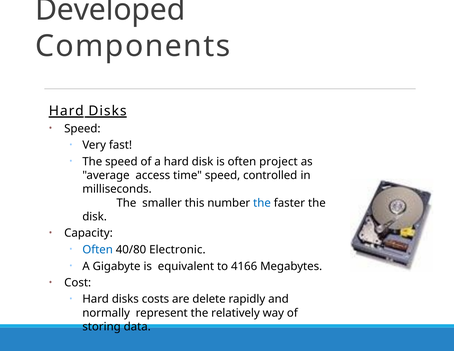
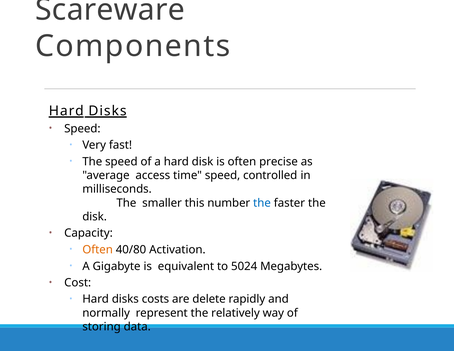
Developed: Developed -> Scareware
project: project -> precise
Often at (98, 250) colour: blue -> orange
Electronic: Electronic -> Activation
4166: 4166 -> 5024
